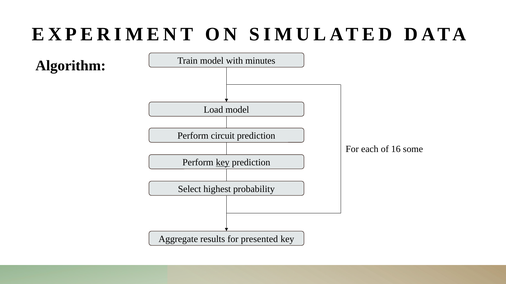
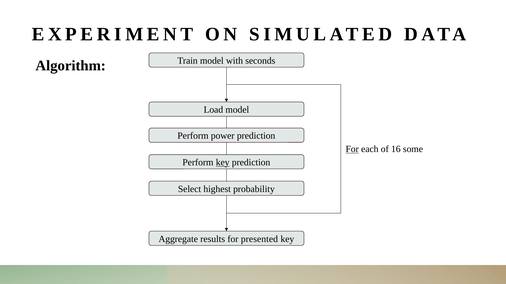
minutes: minutes -> seconds
circuit: circuit -> power
For at (352, 149) underline: none -> present
